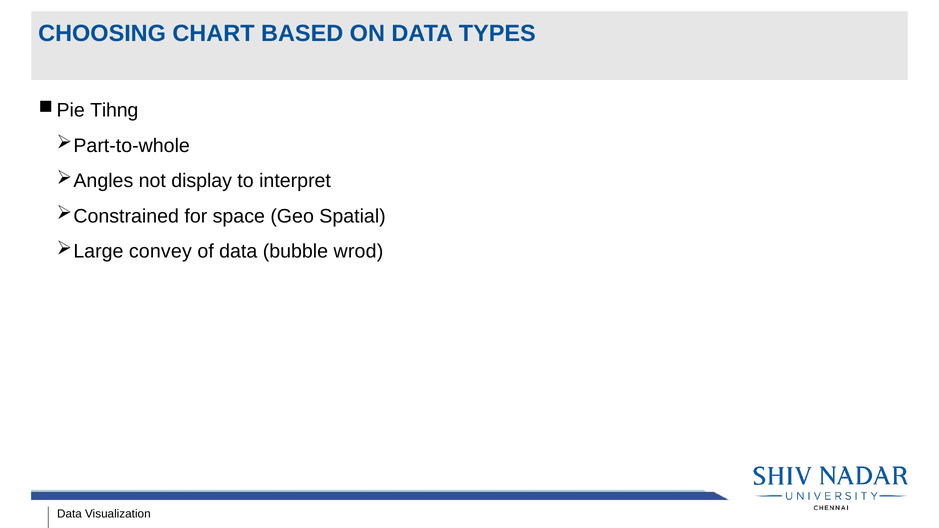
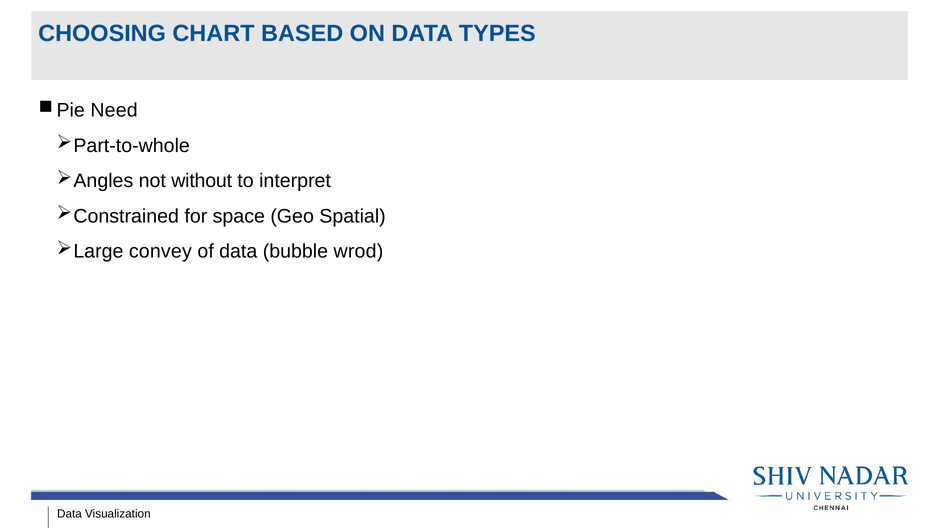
Tihng: Tihng -> Need
display: display -> without
